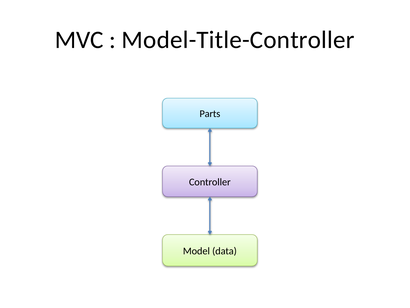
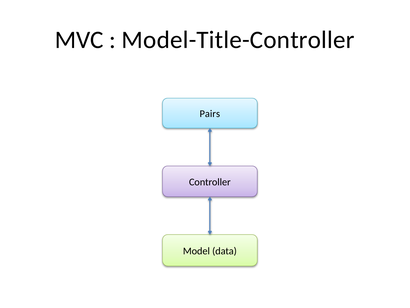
Parts: Parts -> Pairs
